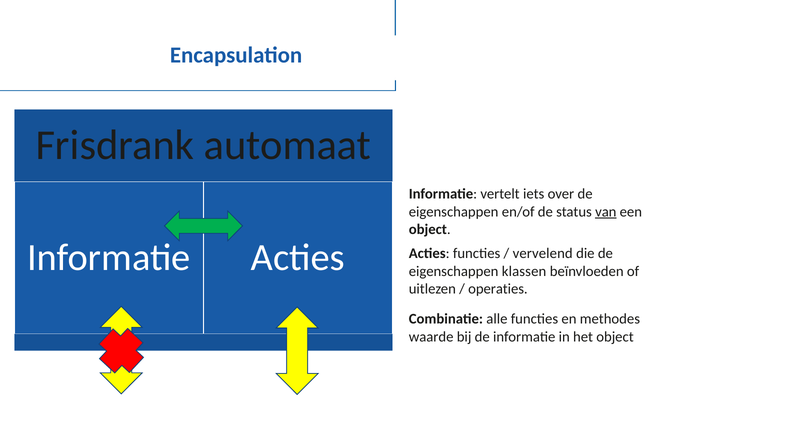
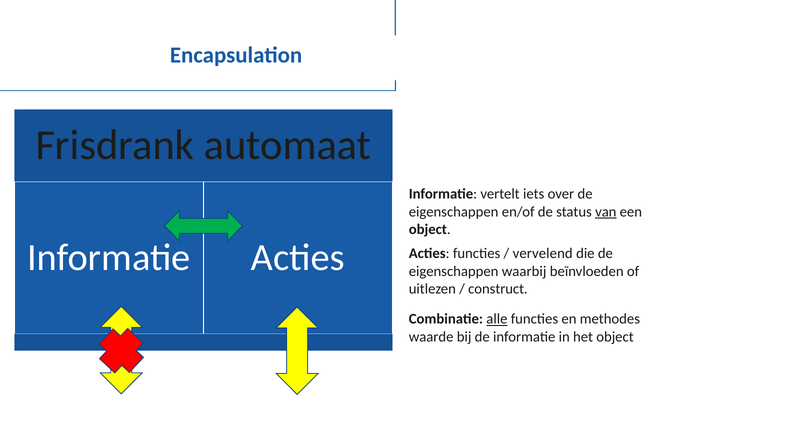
klassen: klassen -> waarbij
operaties: operaties -> construct
alle underline: none -> present
